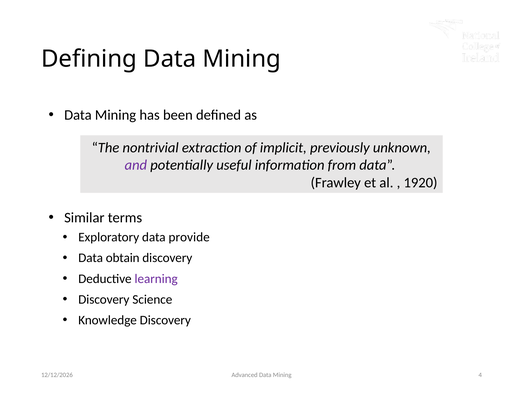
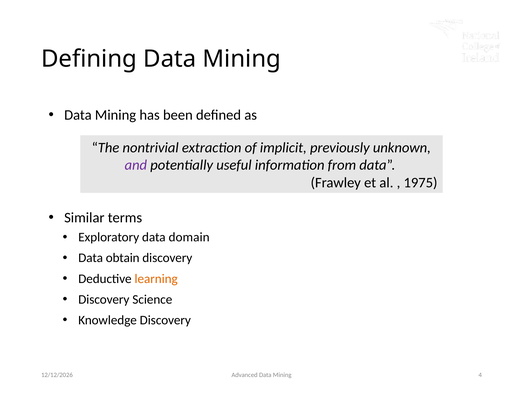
1920: 1920 -> 1975
provide: provide -> domain
learning colour: purple -> orange
